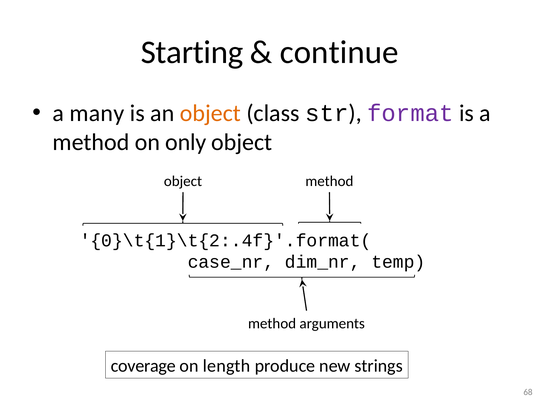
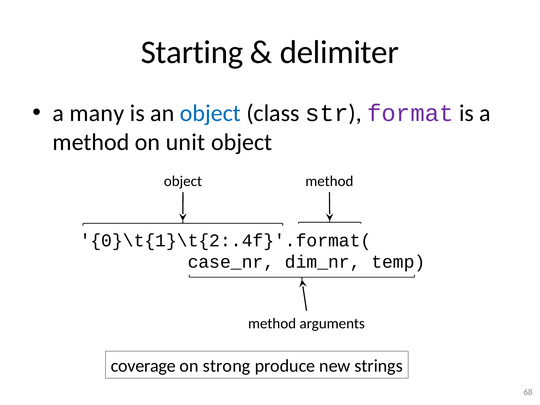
continue: continue -> delimiter
object at (210, 113) colour: orange -> blue
only: only -> unit
length: length -> strong
